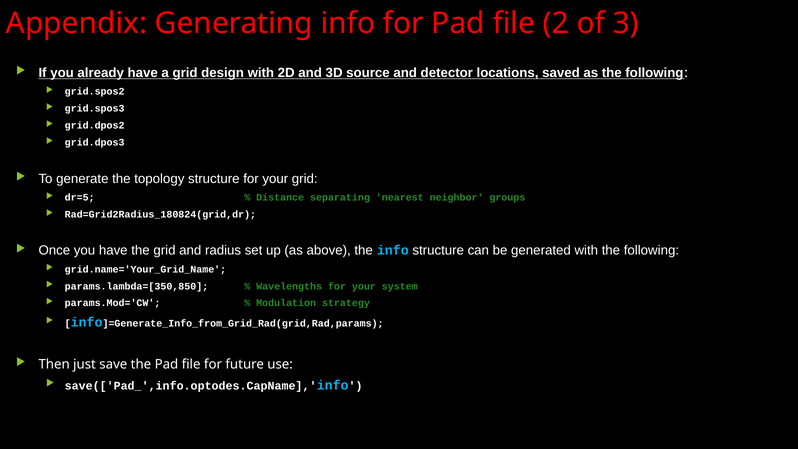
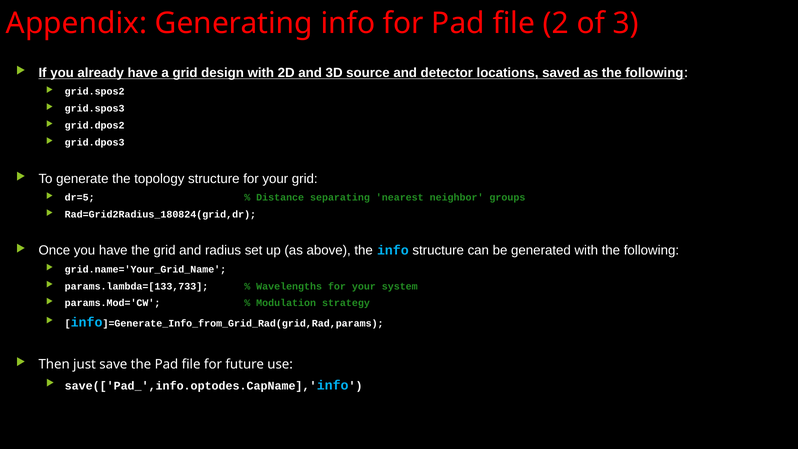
params.lambda=[350,850: params.lambda=[350,850 -> params.lambda=[133,733
